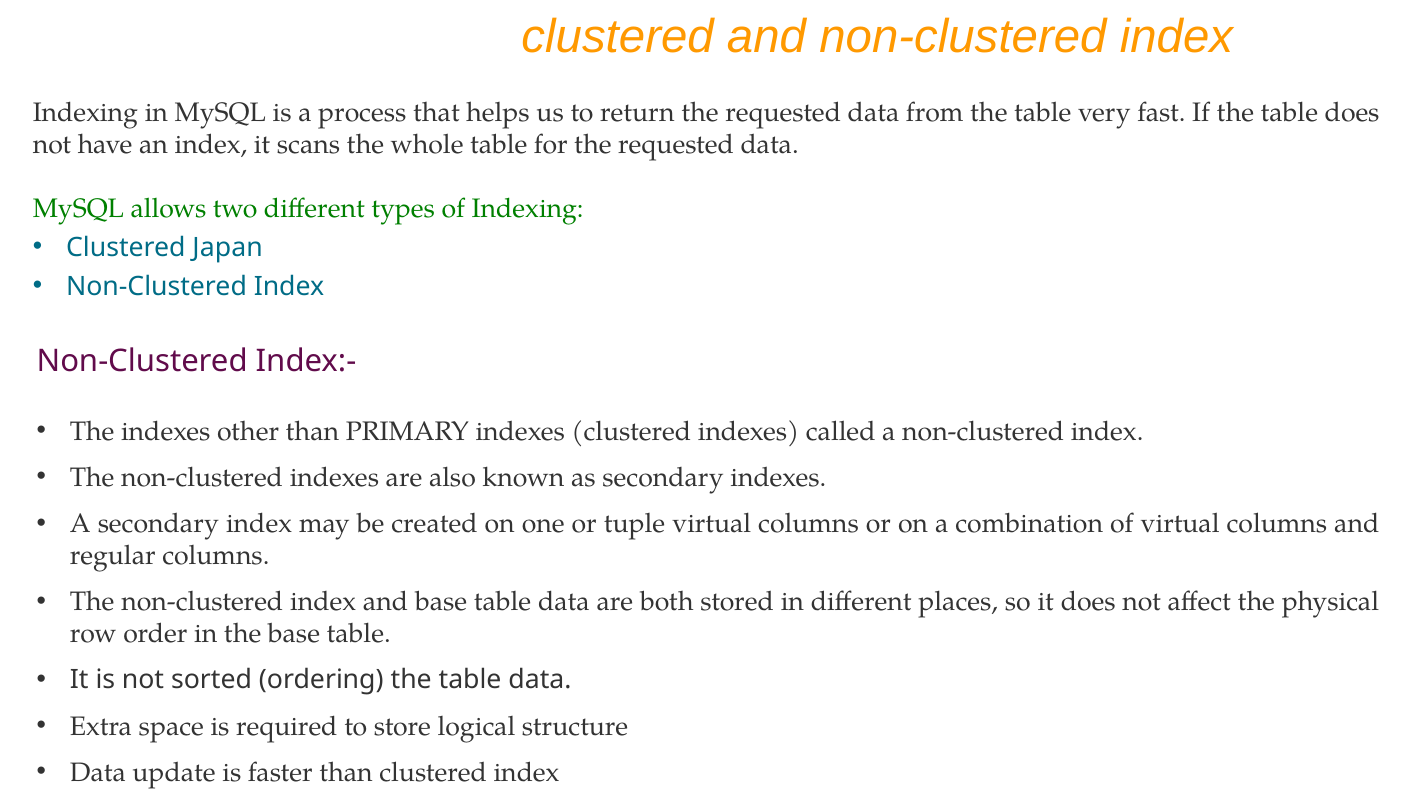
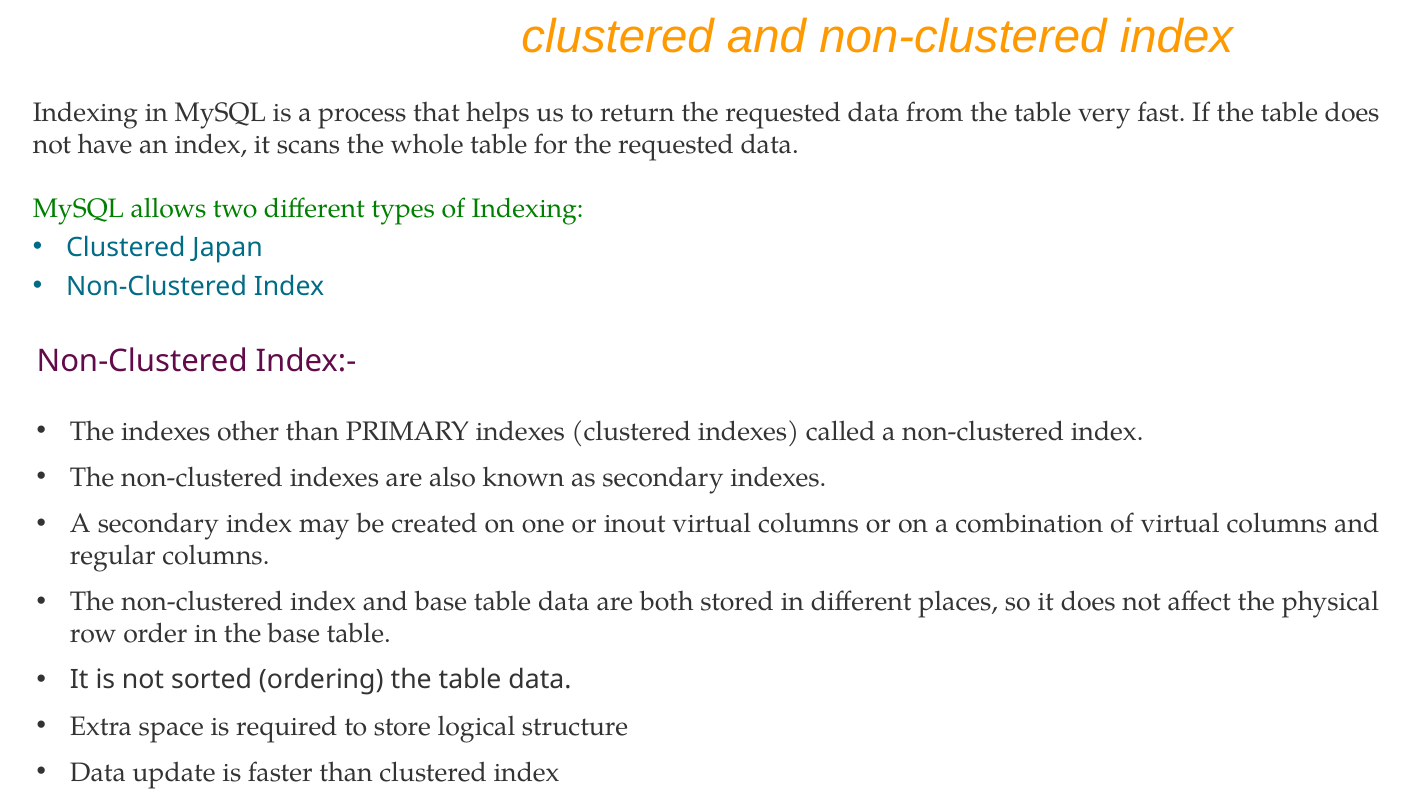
tuple: tuple -> inout
